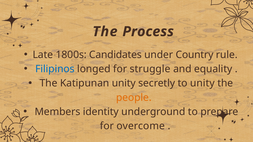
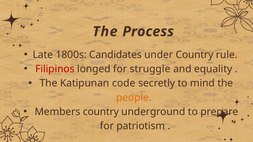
Filipinos colour: blue -> red
Katipunan unity: unity -> code
to unity: unity -> mind
Members identity: identity -> country
overcome: overcome -> patriotism
